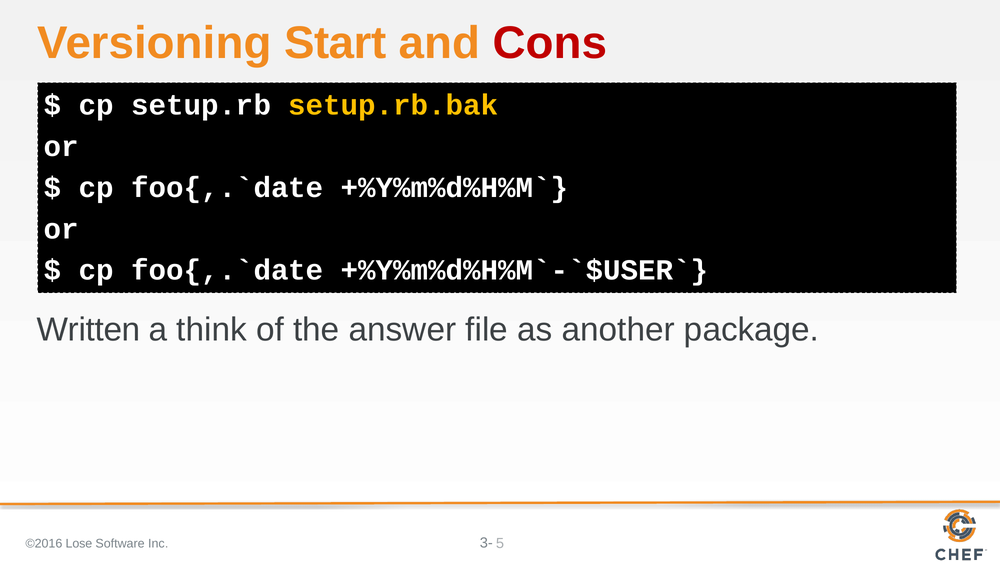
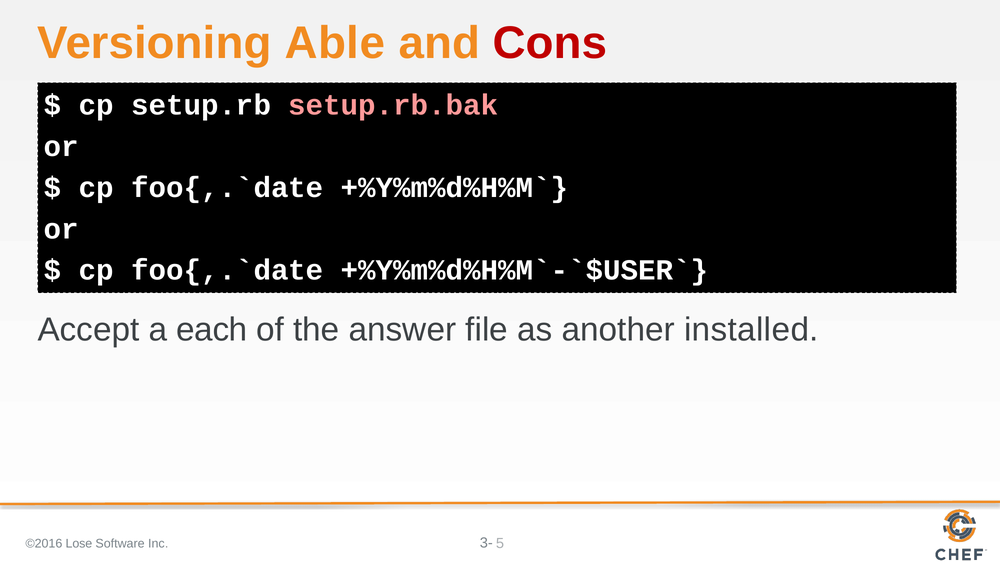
Start: Start -> Able
setup.rb.bak colour: yellow -> pink
Written: Written -> Accept
think: think -> each
package: package -> installed
